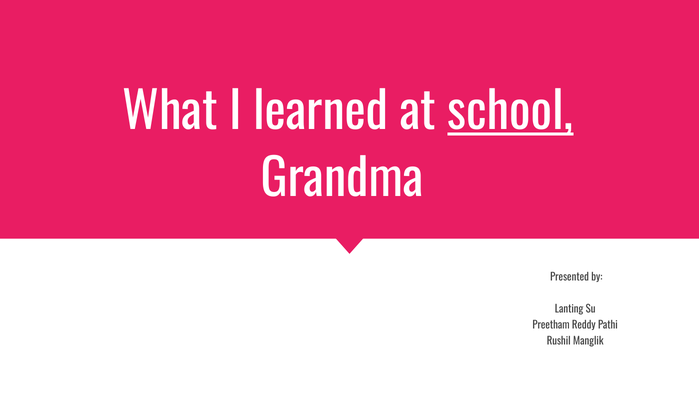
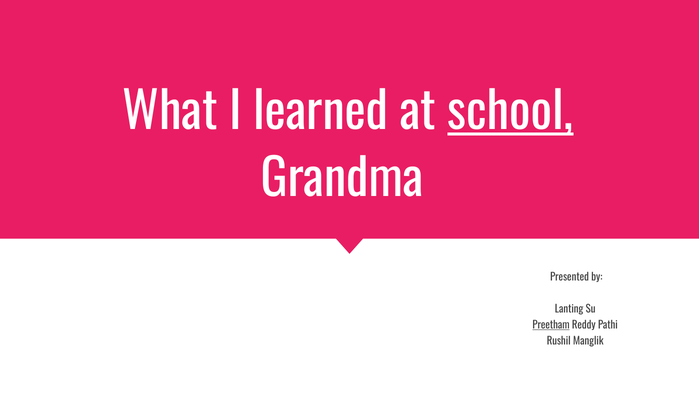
Preetham underline: none -> present
